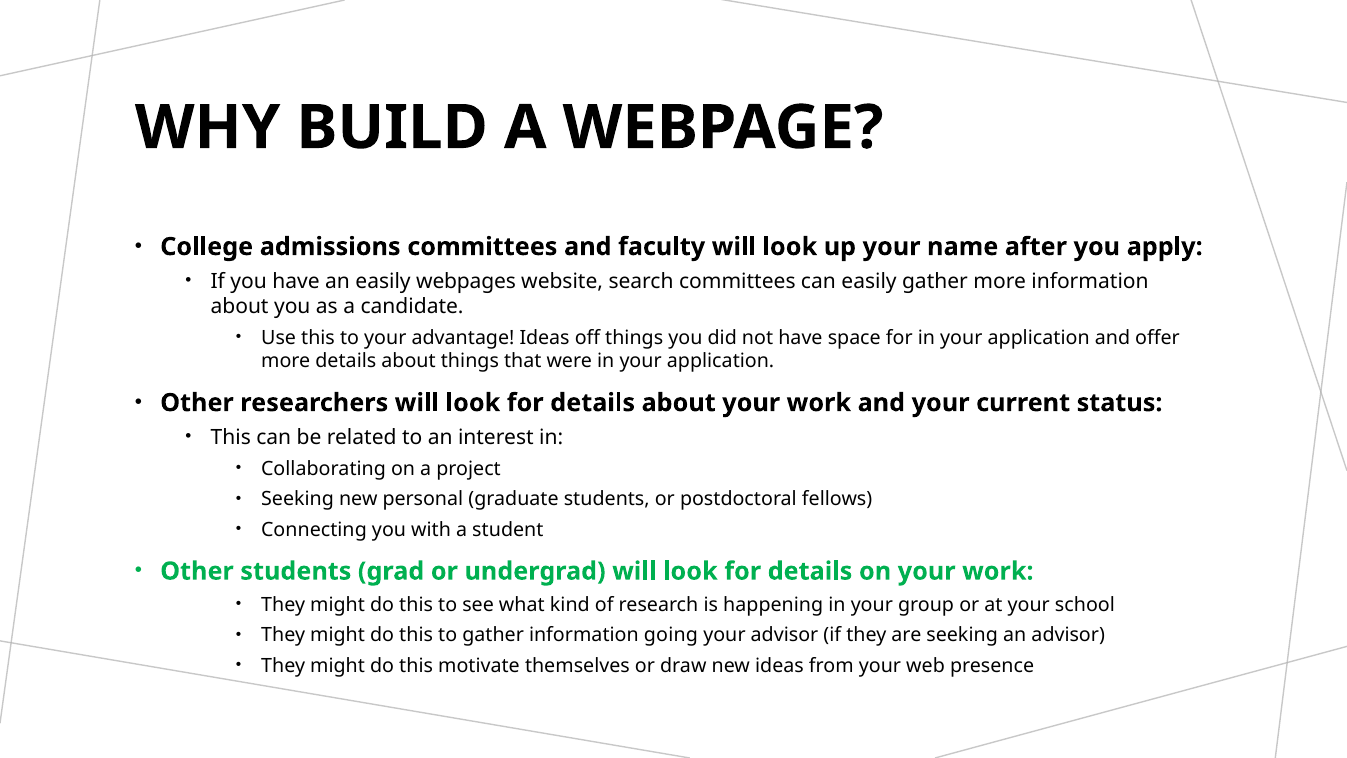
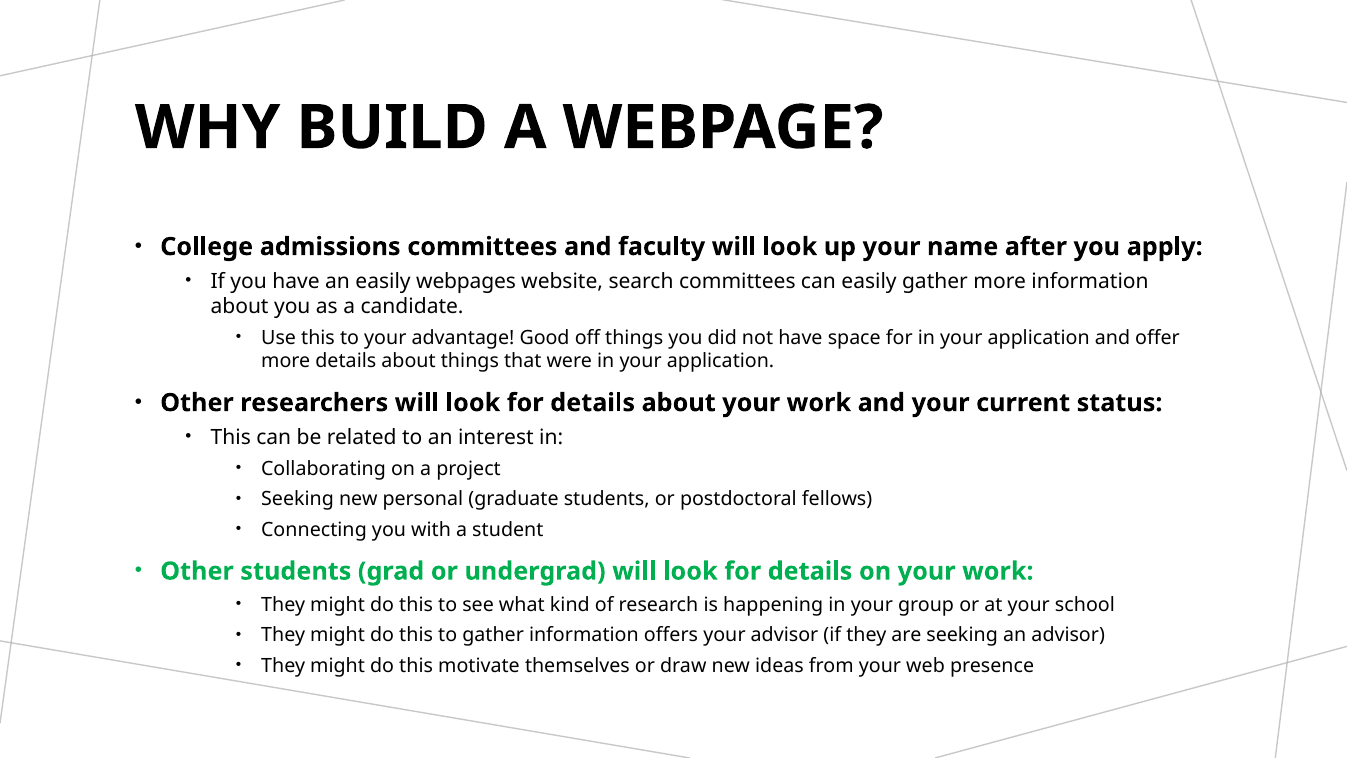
advantage Ideas: Ideas -> Good
going: going -> offers
